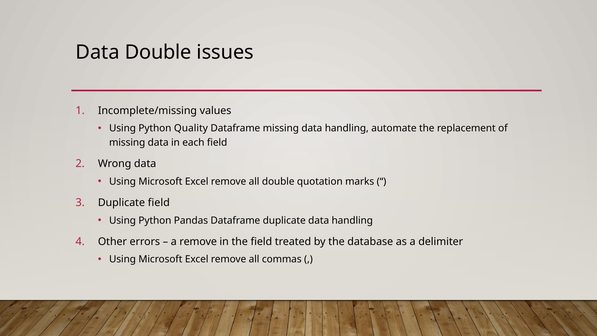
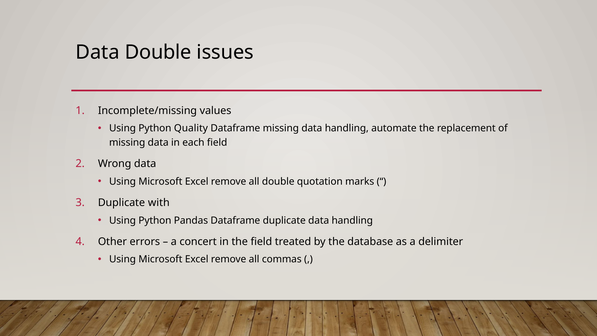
Duplicate field: field -> with
a remove: remove -> concert
